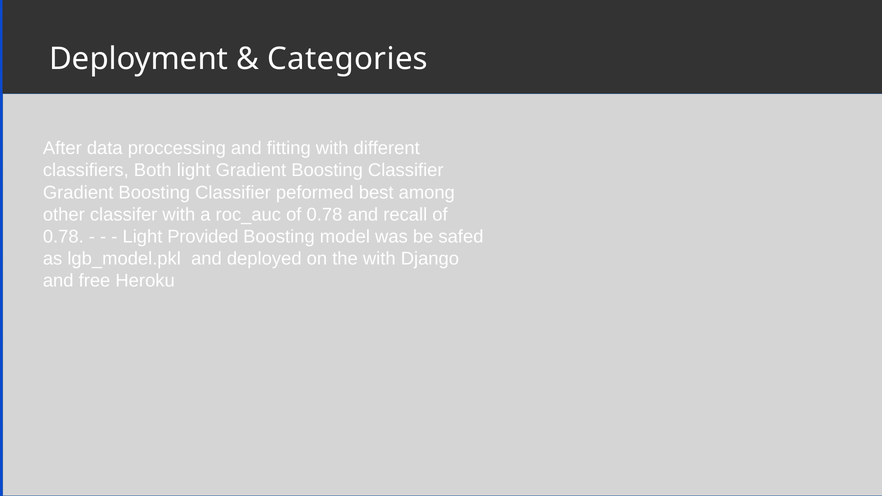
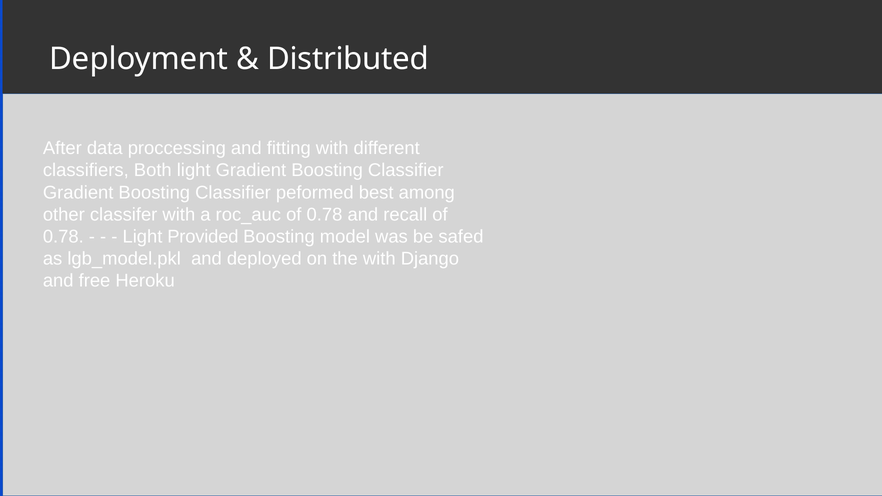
Categories: Categories -> Distributed
